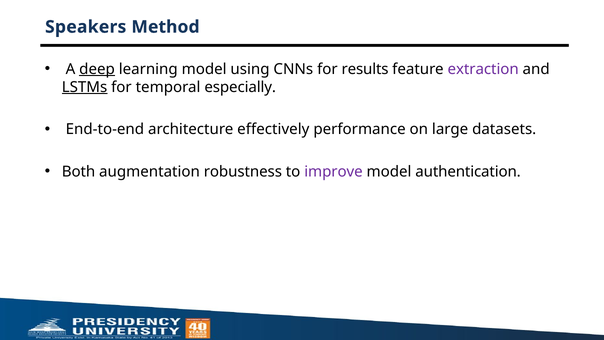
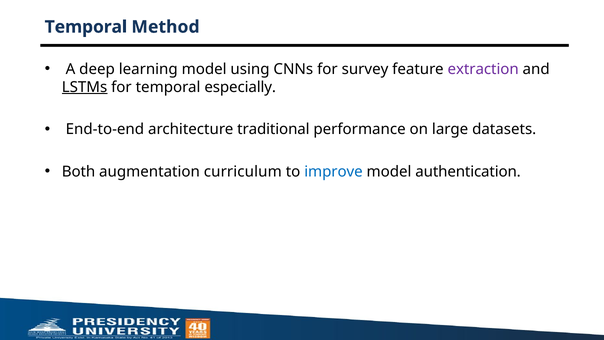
Speakers at (86, 27): Speakers -> Temporal
deep underline: present -> none
results: results -> survey
effectively: effectively -> traditional
robustness: robustness -> curriculum
improve colour: purple -> blue
